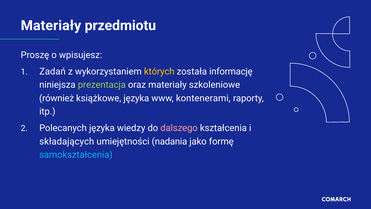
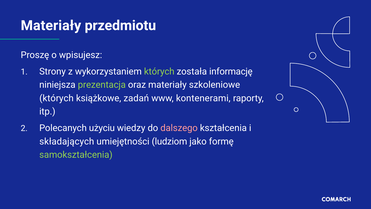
Zadań: Zadań -> Strony
których at (159, 71) colour: yellow -> light green
również at (57, 98): również -> których
książkowe języka: języka -> zadań
Polecanych języka: języka -> użyciu
nadania: nadania -> ludziom
samokształcenia colour: light blue -> light green
